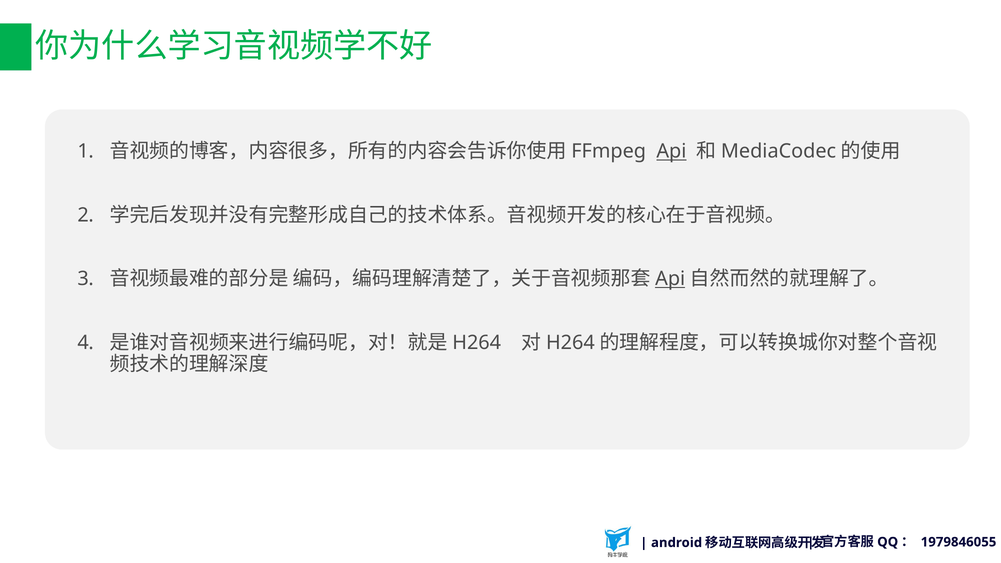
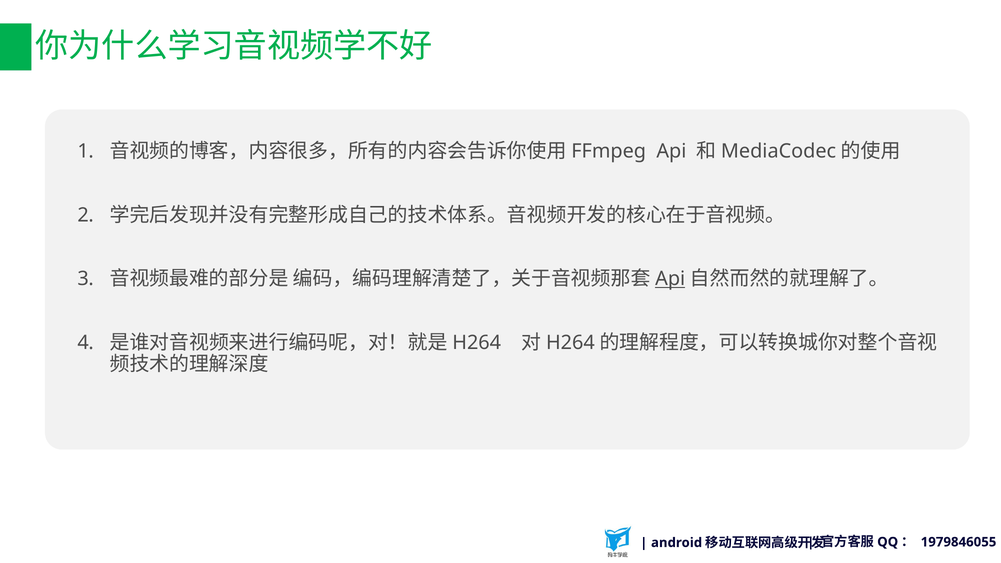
Api at (671, 151) underline: present -> none
